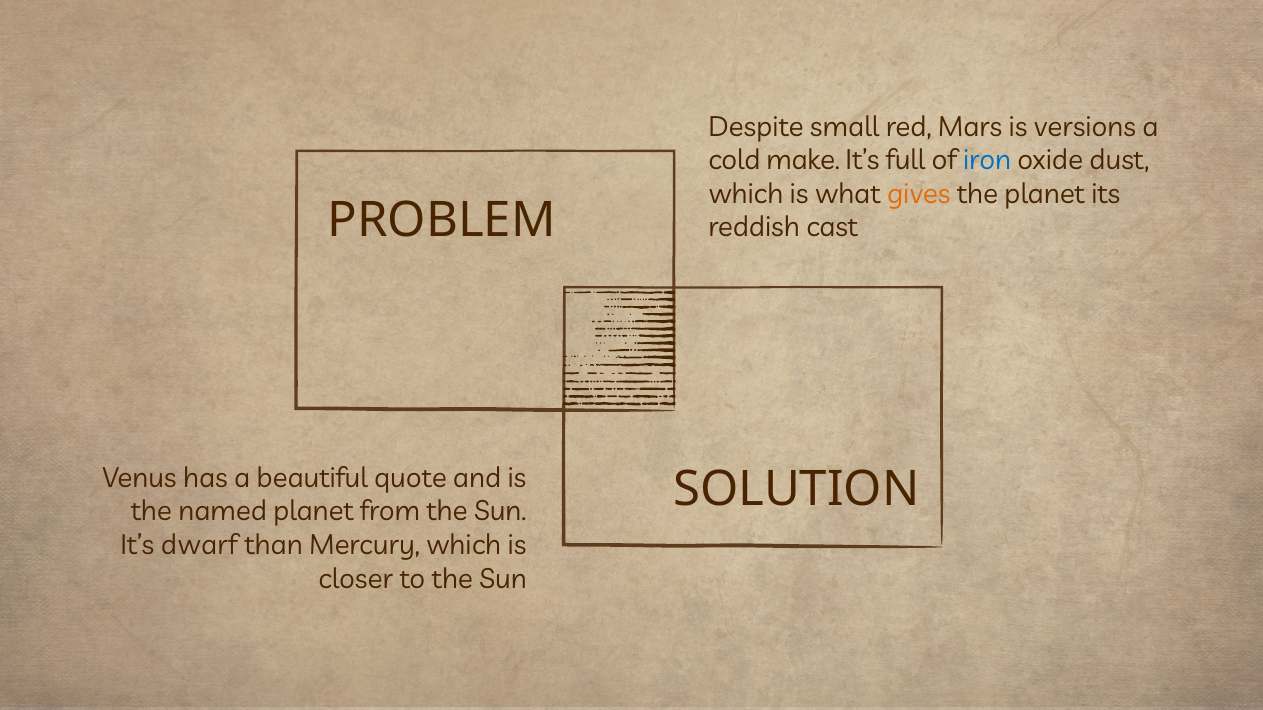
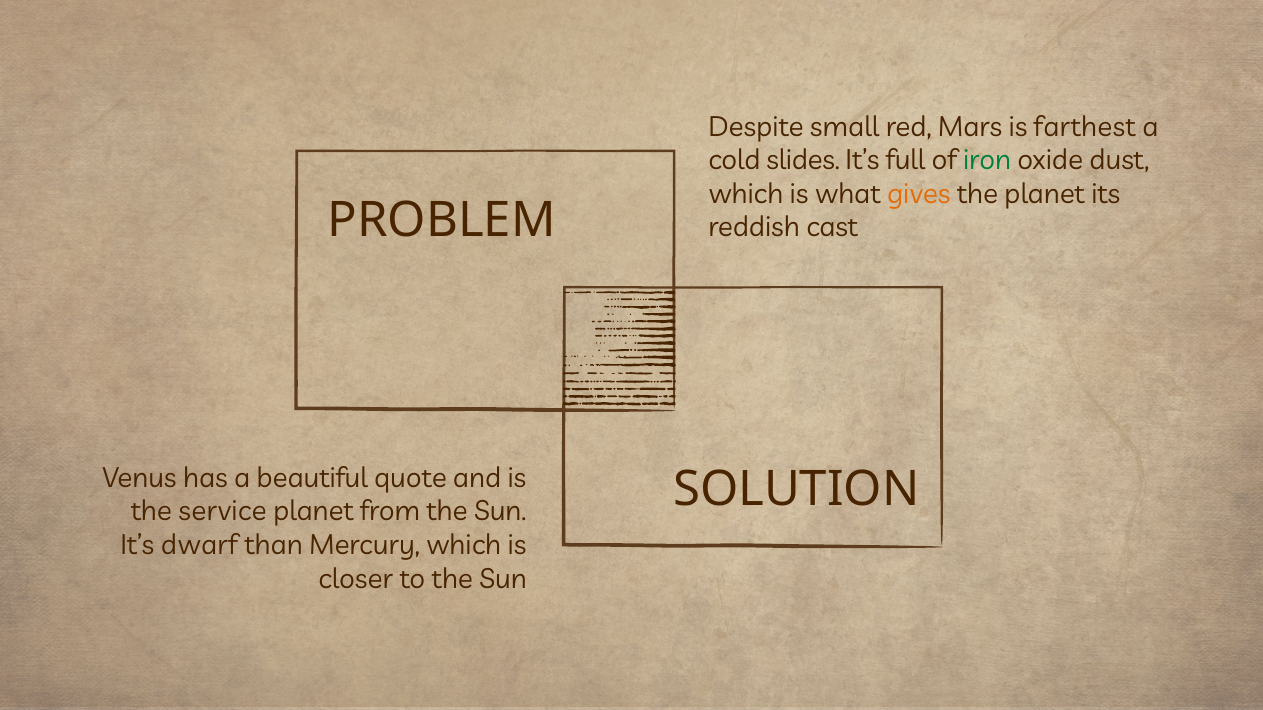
versions: versions -> farthest
make: make -> slides
iron colour: blue -> green
named: named -> service
